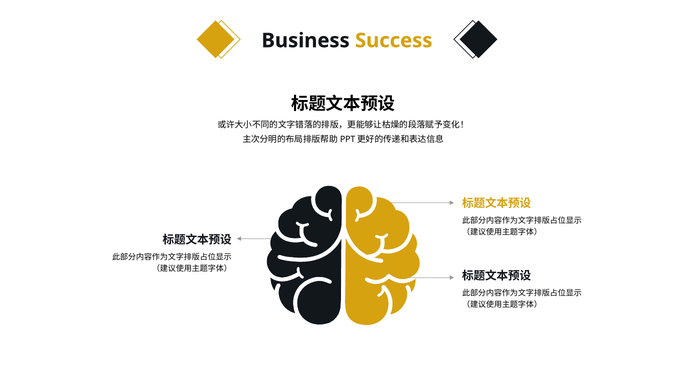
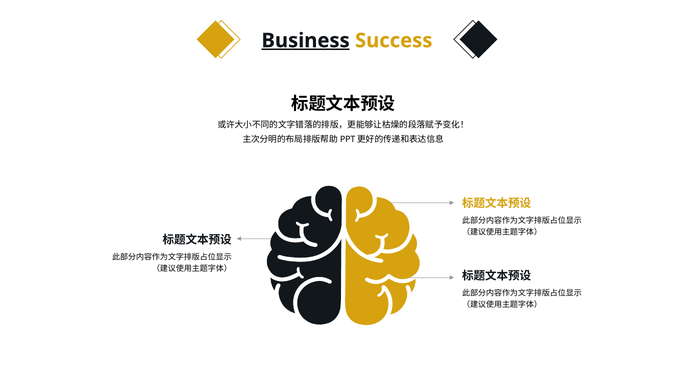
Business underline: none -> present
